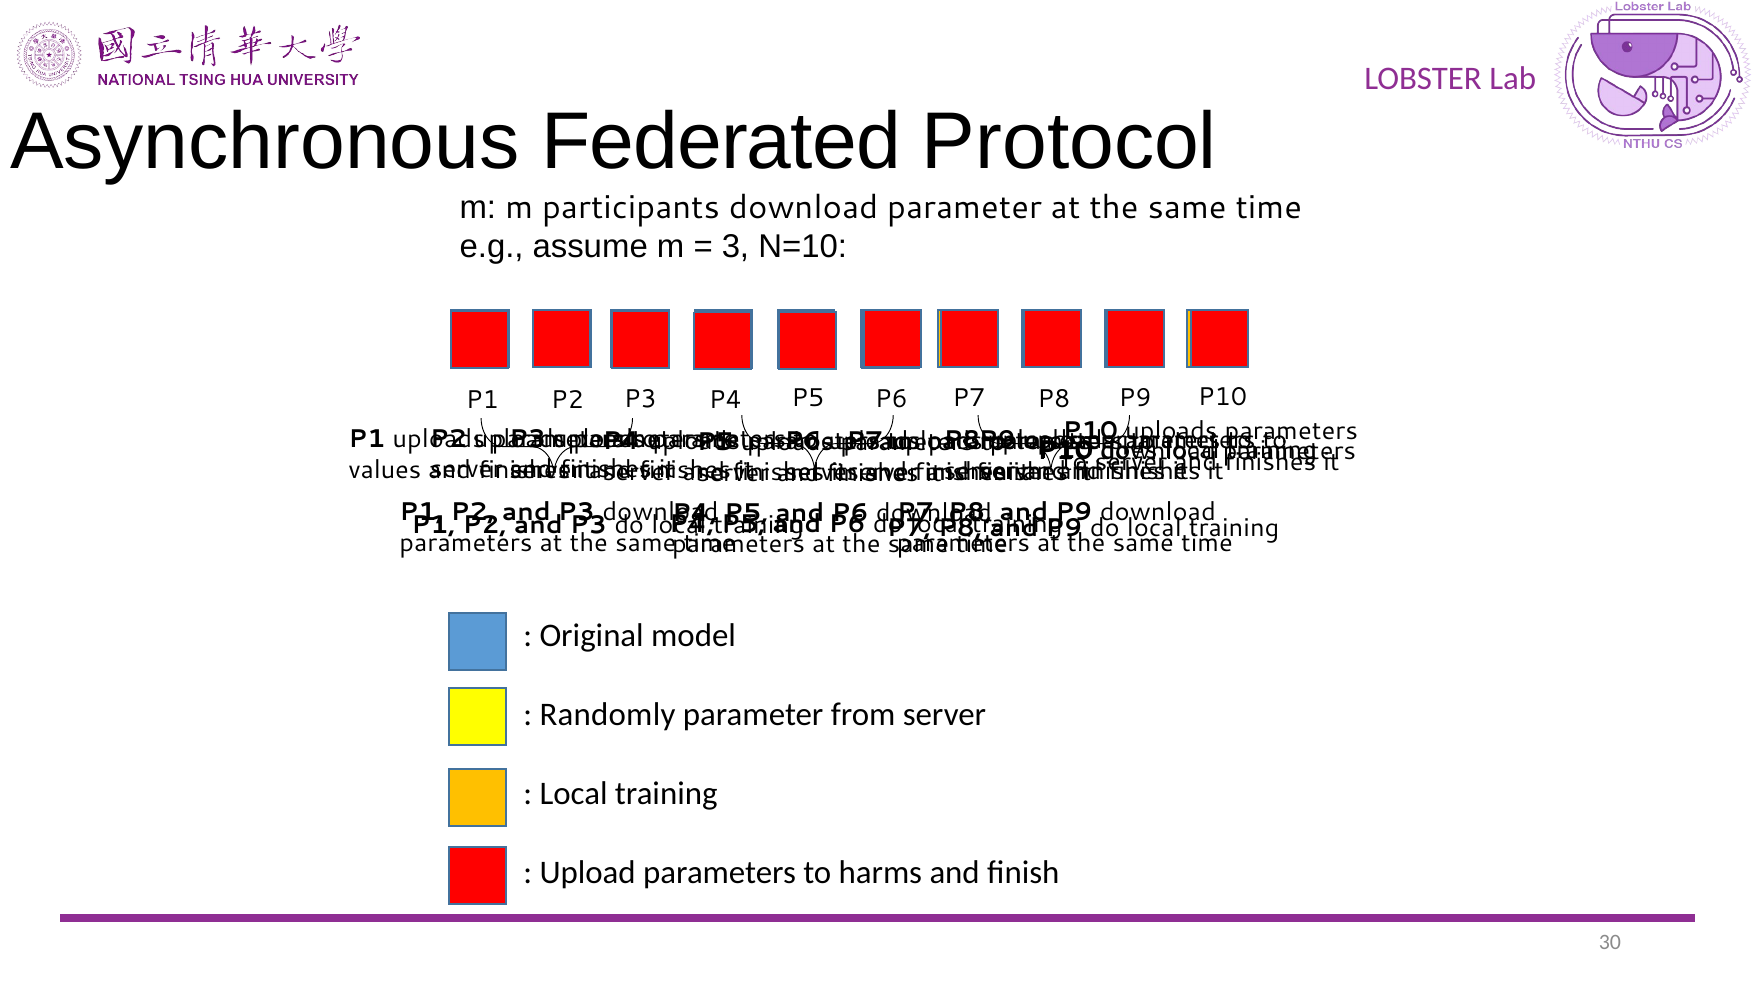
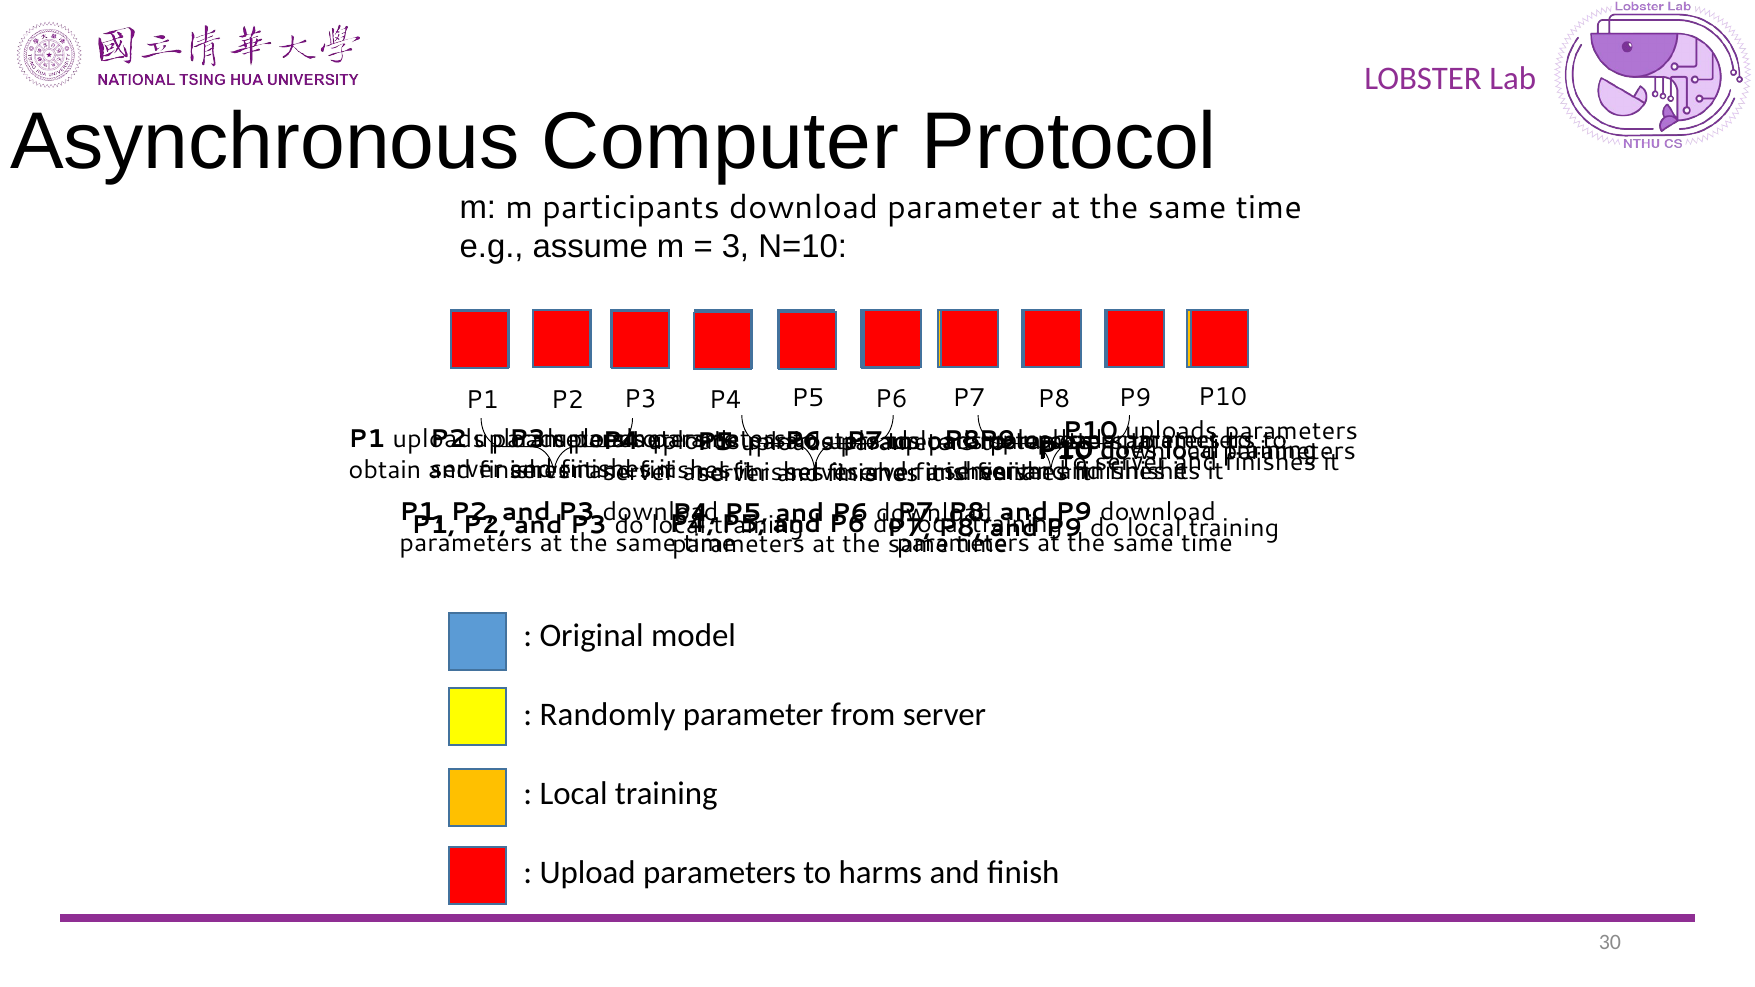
Federated: Federated -> Computer
values: values -> obtain
